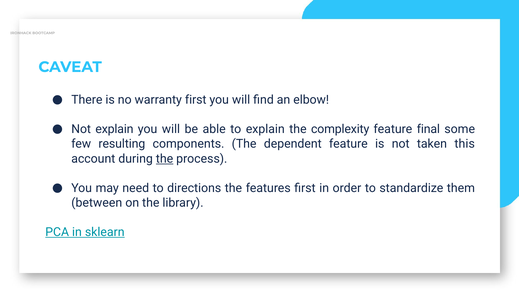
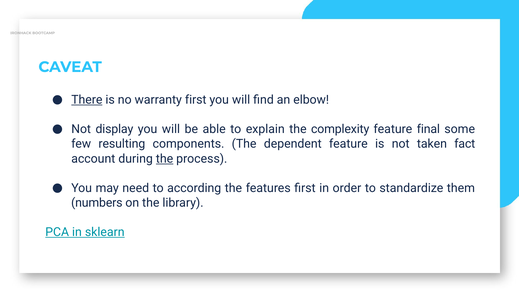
There underline: none -> present
Not explain: explain -> display
this: this -> fact
directions: directions -> according
between: between -> numbers
